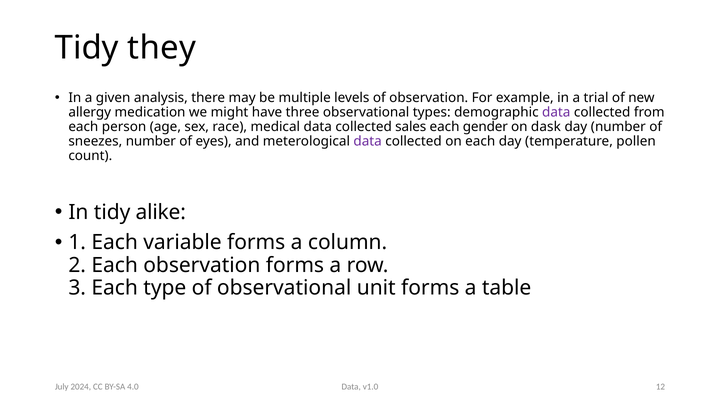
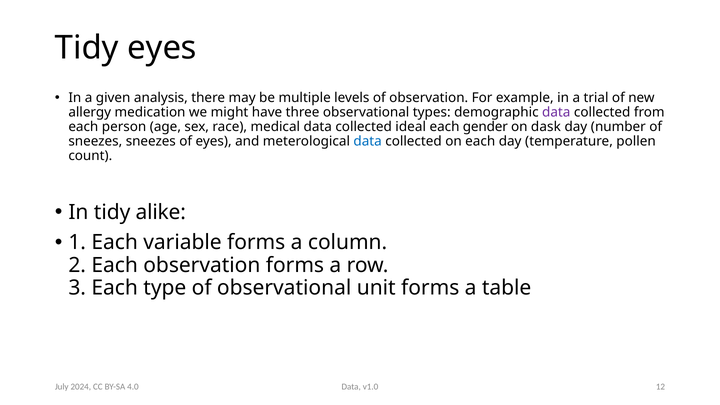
Tidy they: they -> eyes
sales: sales -> ideal
sneezes number: number -> sneezes
data at (368, 141) colour: purple -> blue
